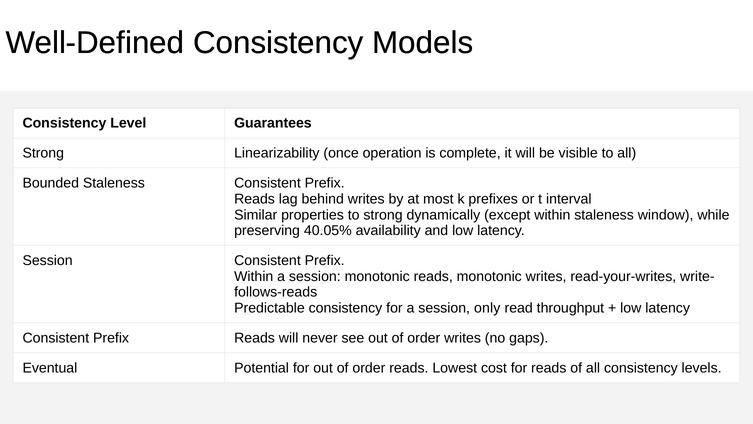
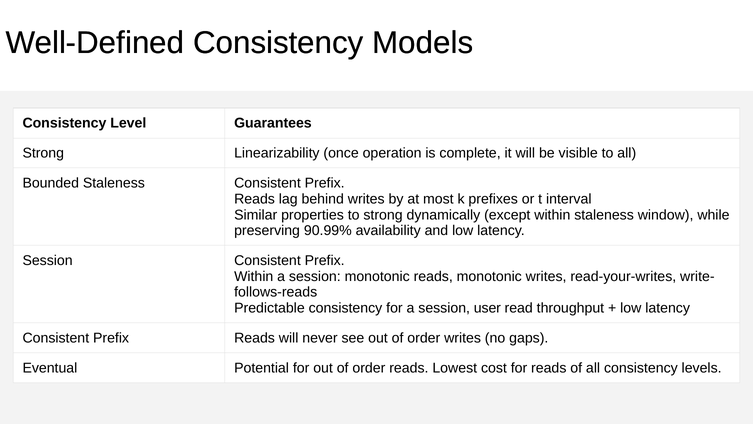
40.05%: 40.05% -> 90.99%
only: only -> user
